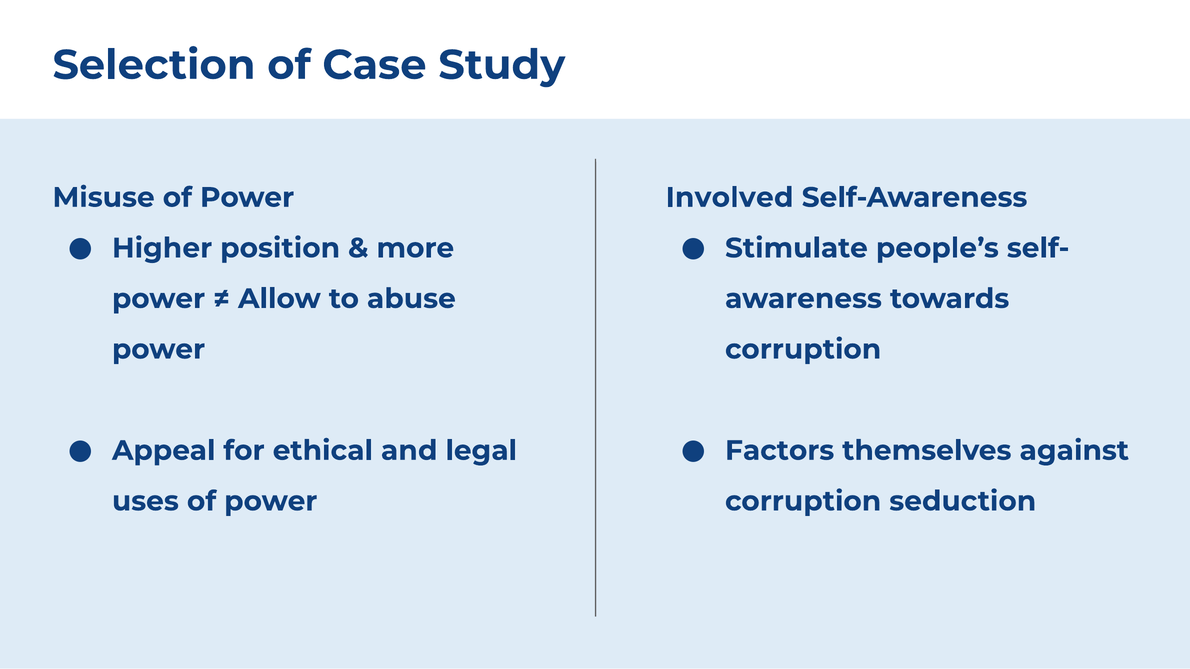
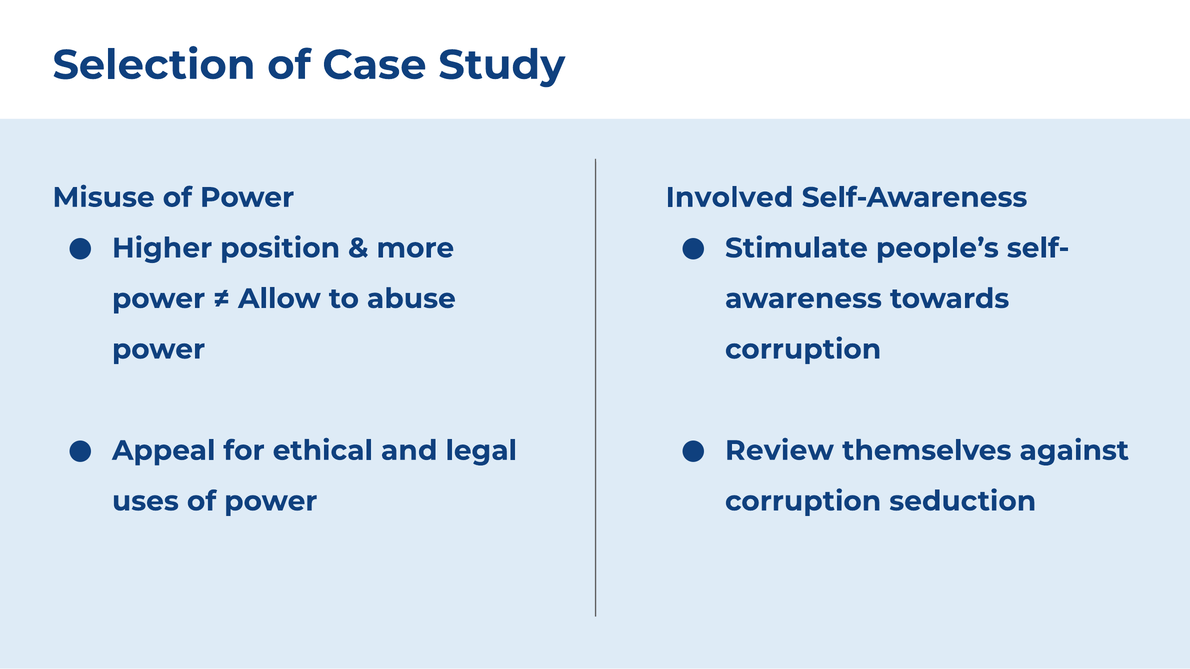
Factors: Factors -> Review
